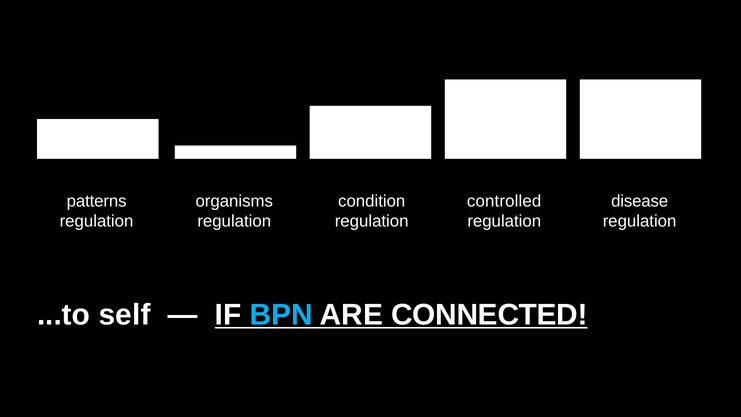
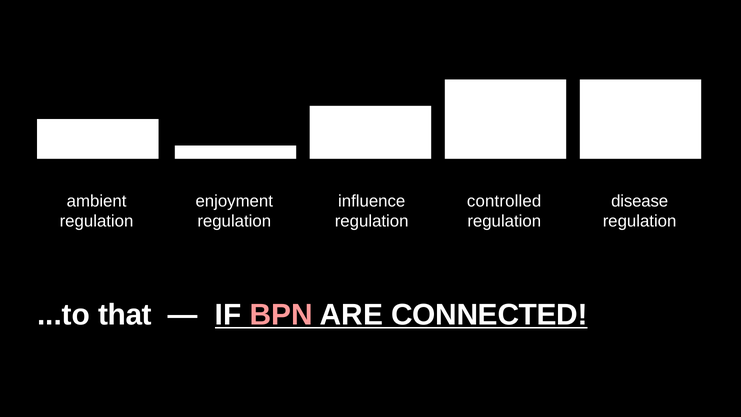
patterns: patterns -> ambient
organisms: organisms -> enjoyment
condition: condition -> influence
self: self -> that
BPN colour: light blue -> pink
